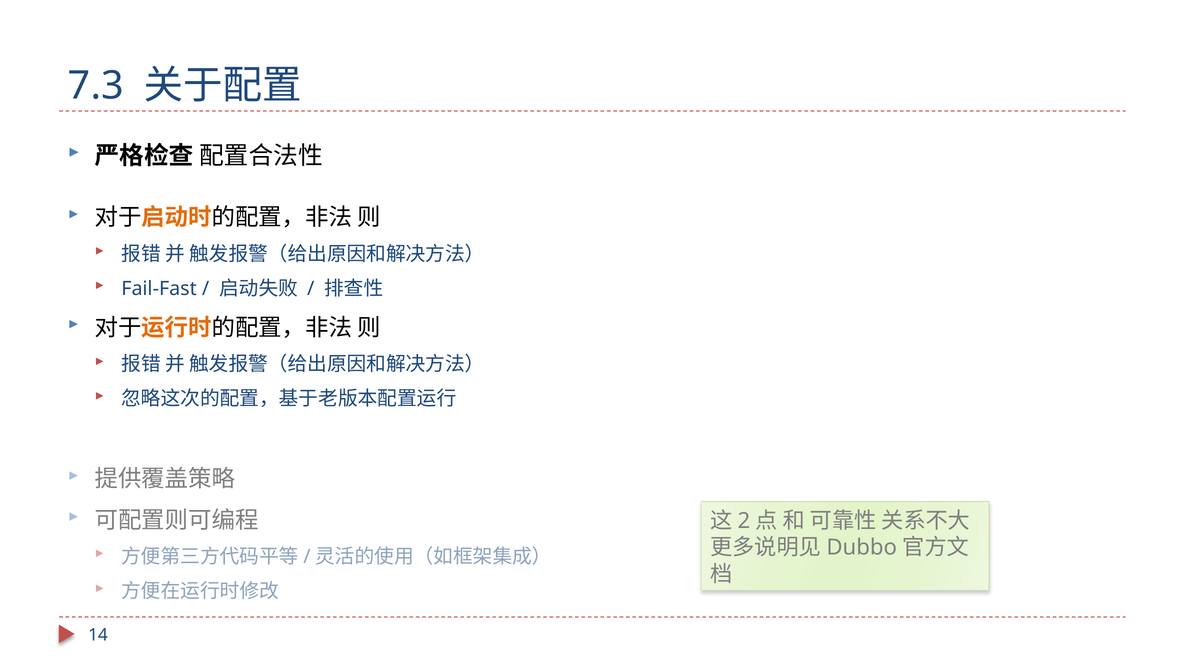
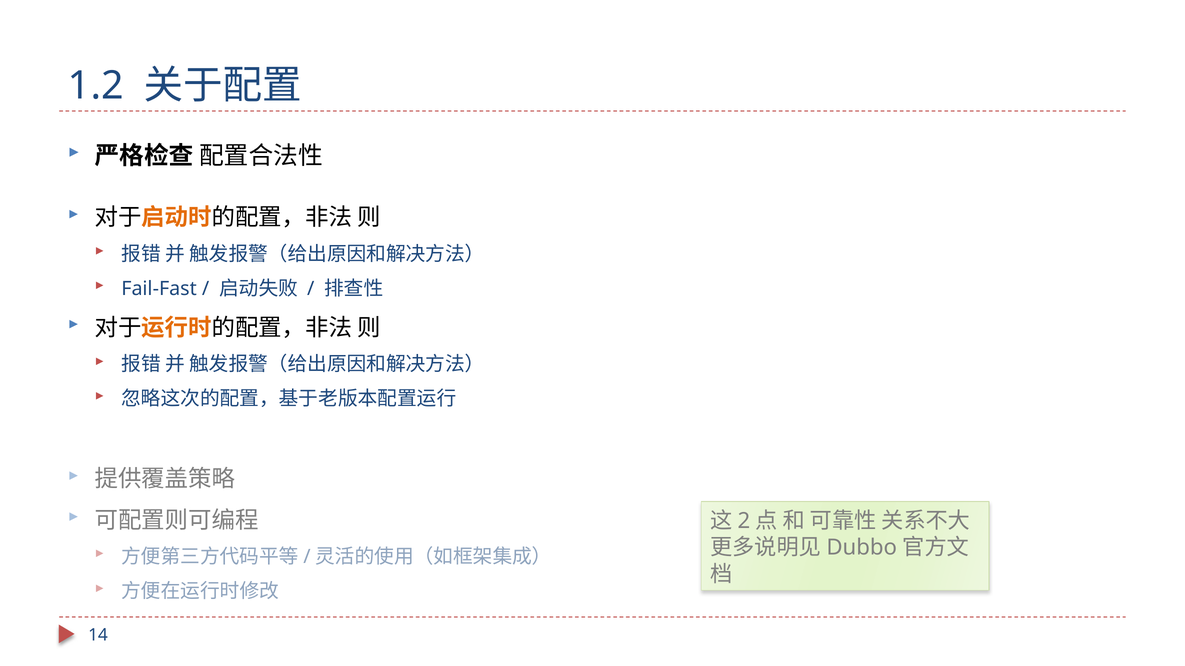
7.3: 7.3 -> 1.2
